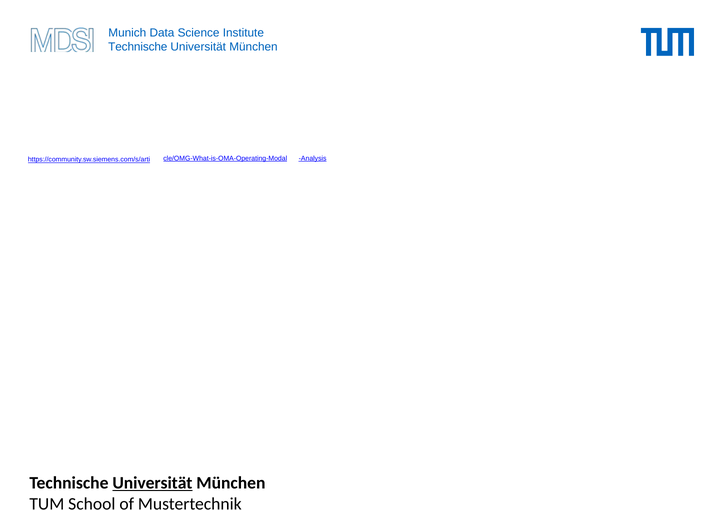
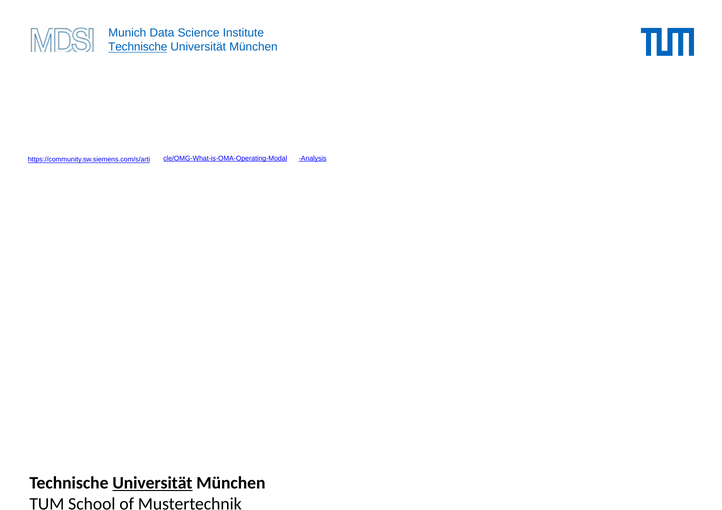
Technische at (138, 47) underline: none -> present
